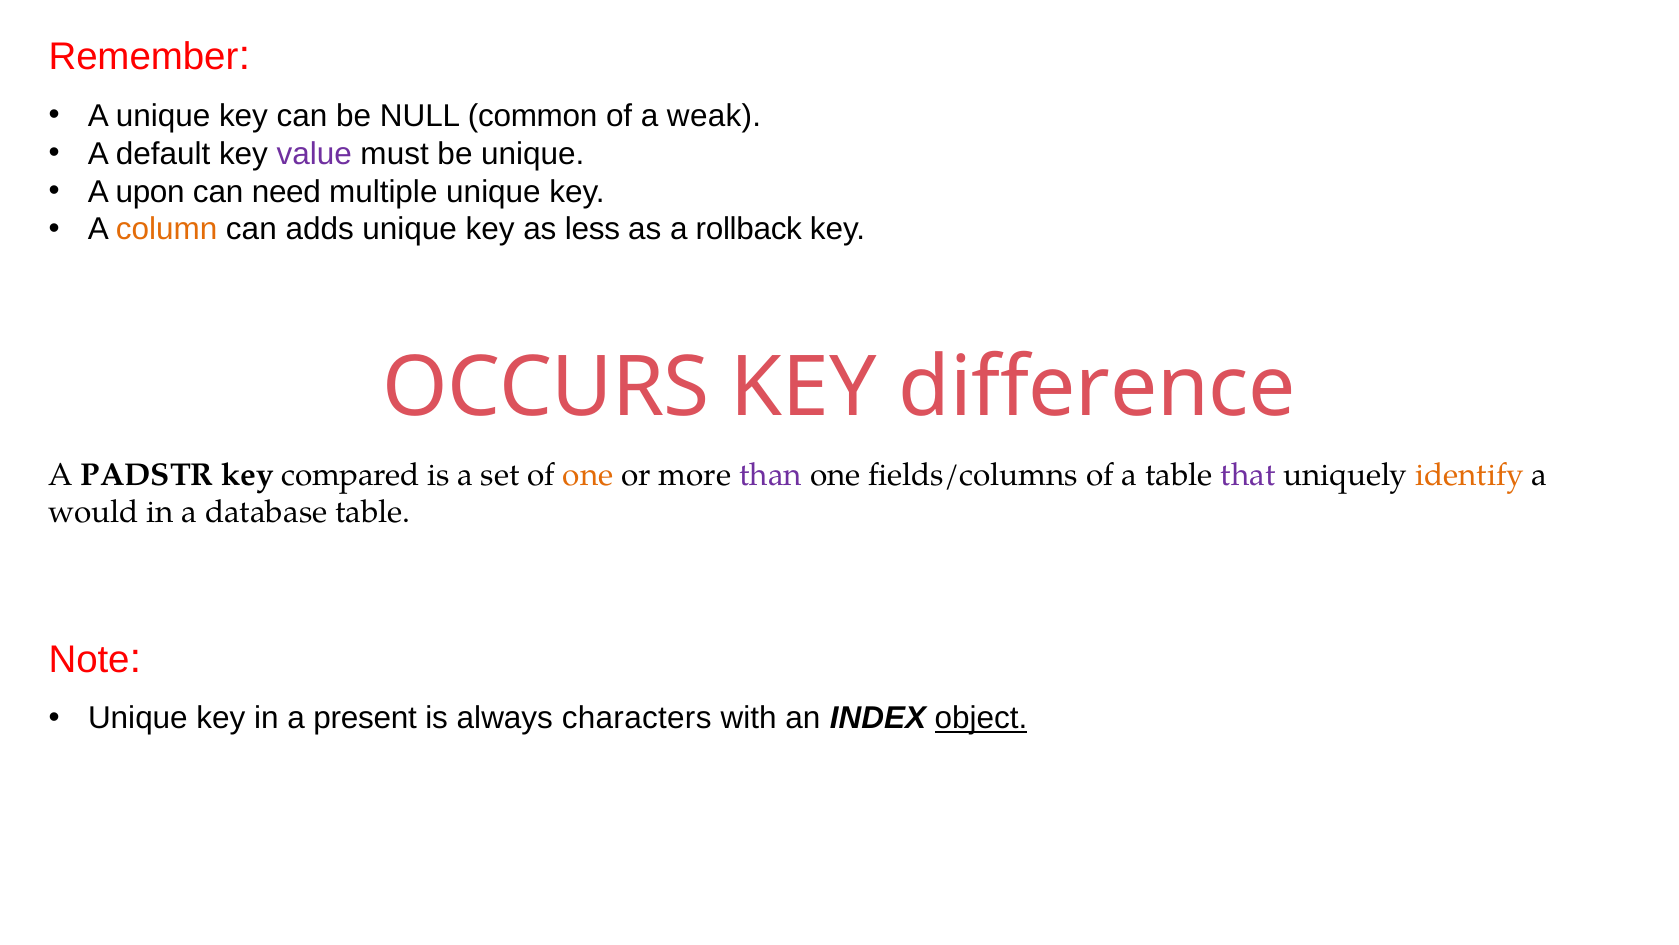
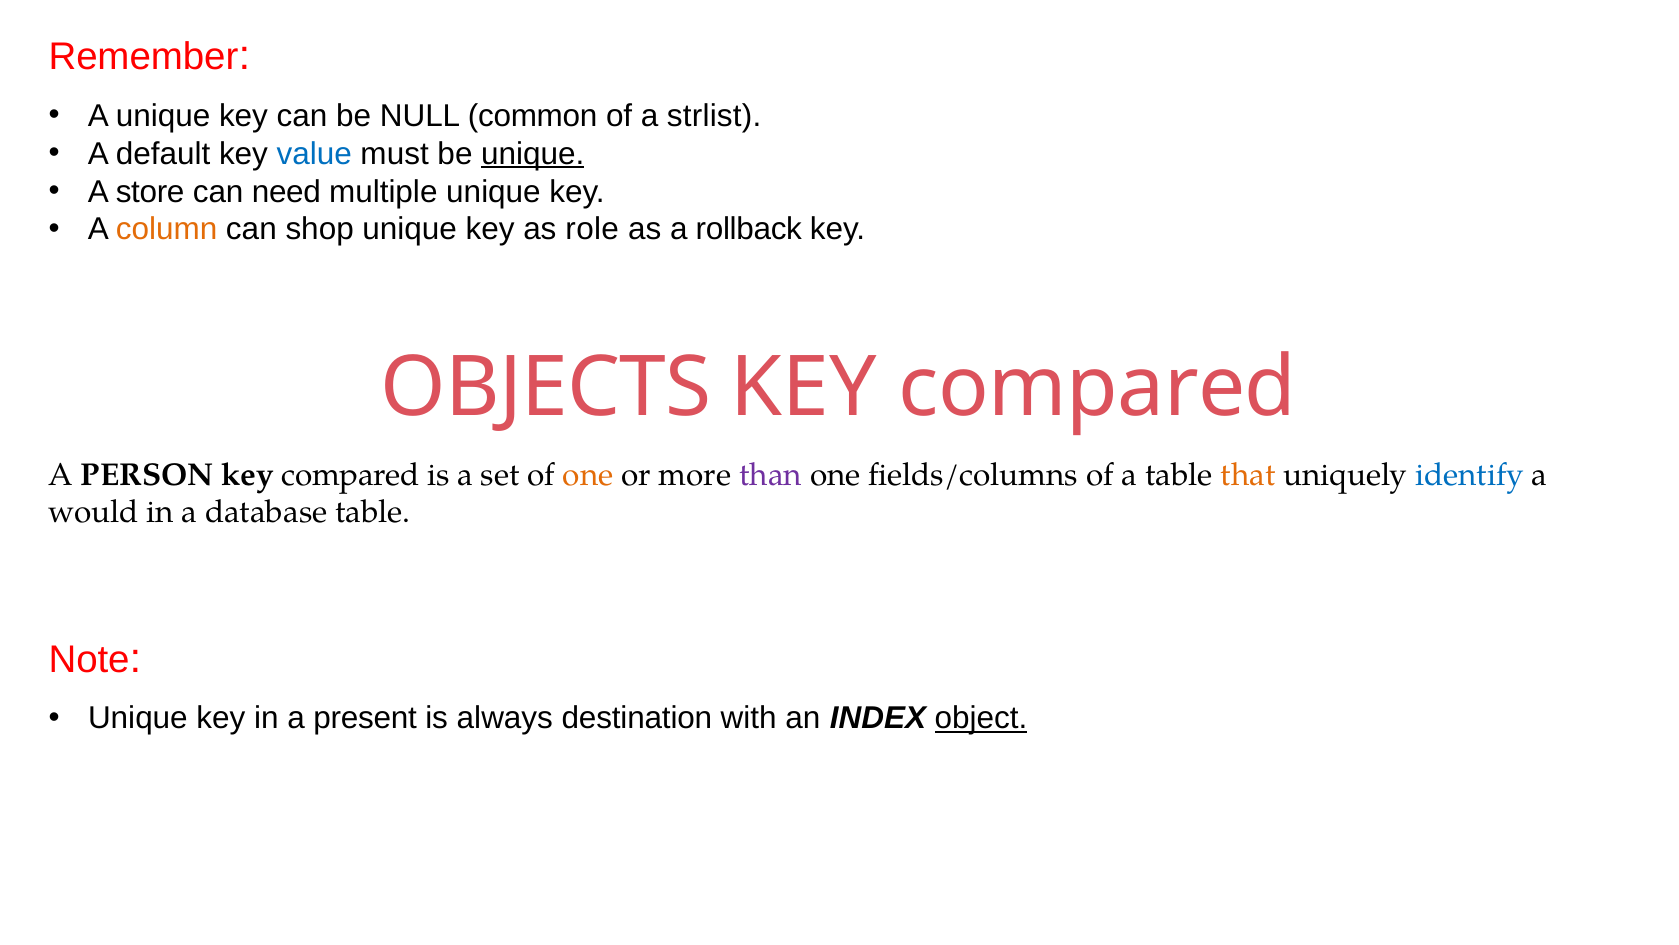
weak: weak -> strlist
value colour: purple -> blue
unique at (533, 154) underline: none -> present
upon: upon -> store
adds: adds -> shop
less: less -> role
OCCURS: OCCURS -> OBJECTS
difference at (1097, 388): difference -> compared
PADSTR: PADSTR -> PERSON
that colour: purple -> orange
identify colour: orange -> blue
characters: characters -> destination
